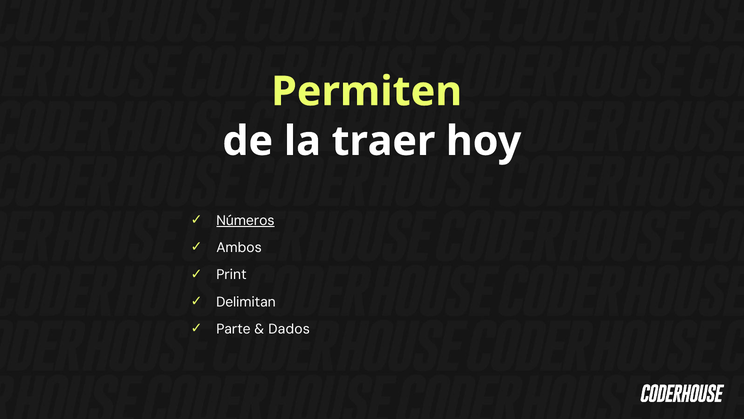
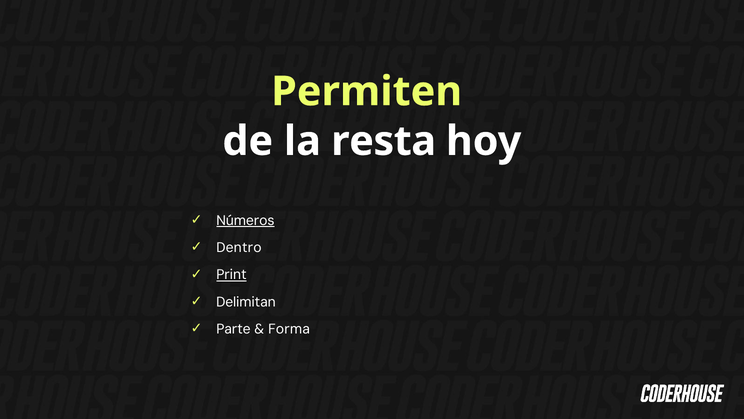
traer: traer -> resta
Ambos: Ambos -> Dentro
Print underline: none -> present
Dados: Dados -> Forma
